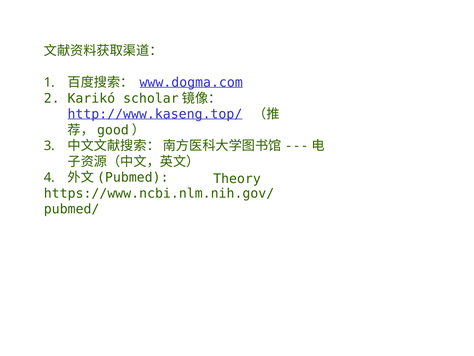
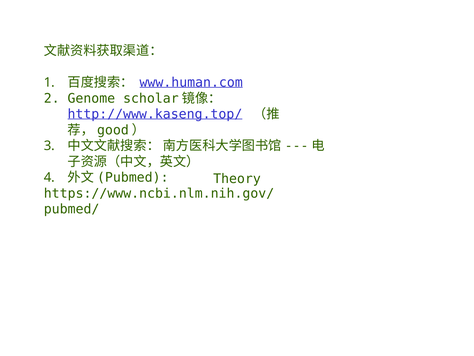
www.dogma.com: www.dogma.com -> www.human.com
Karikó: Karikó -> Genome
